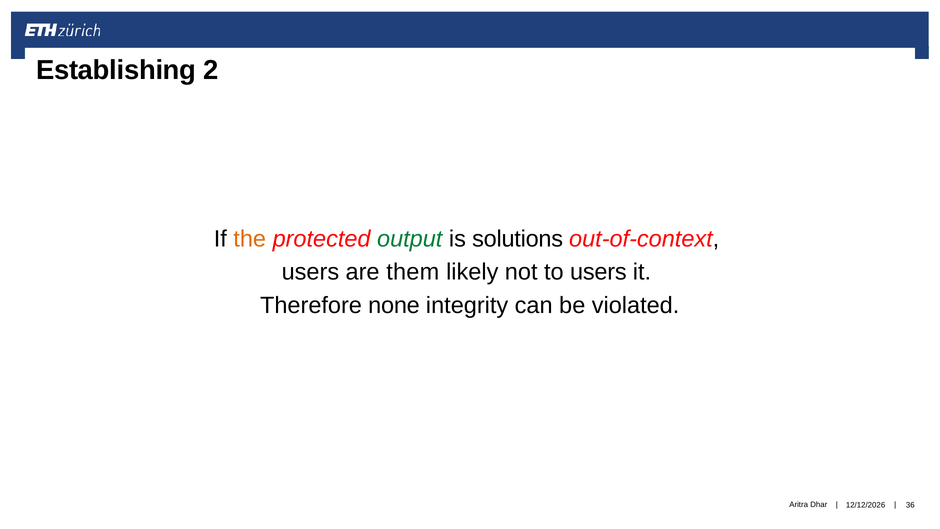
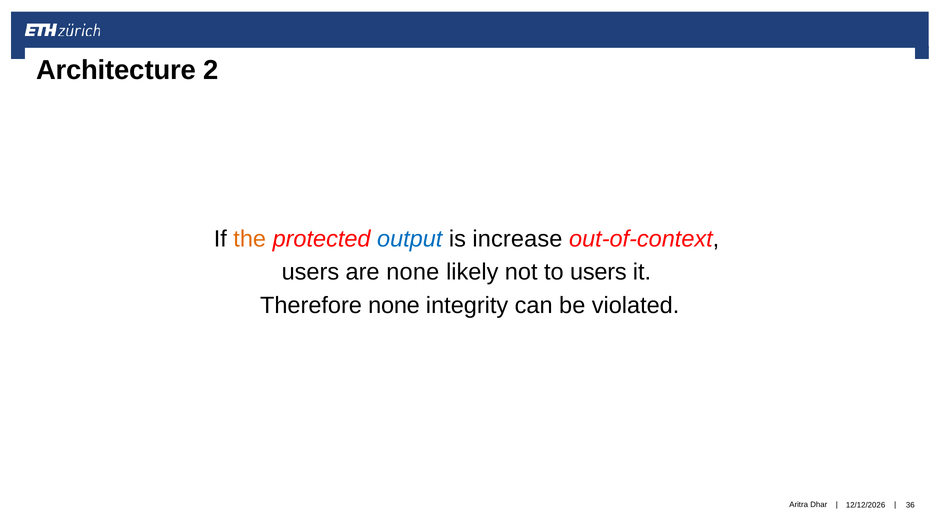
Establishing: Establishing -> Architecture
output colour: green -> blue
solutions: solutions -> increase
are them: them -> none
